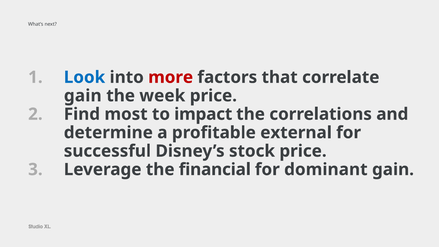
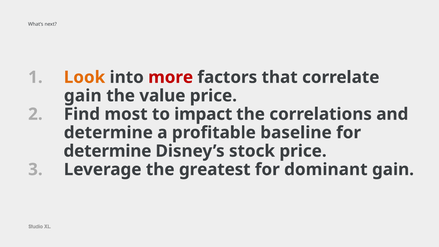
Look colour: blue -> orange
week: week -> value
external: external -> baseline
successful at (107, 151): successful -> determine
financial: financial -> greatest
